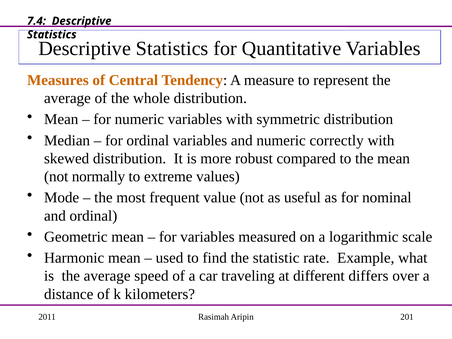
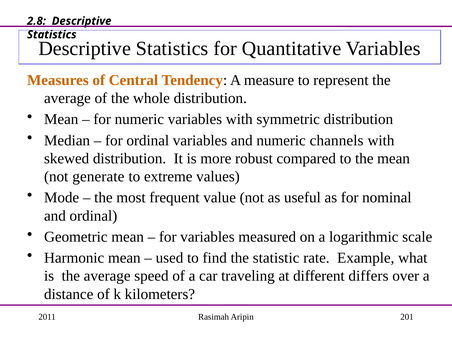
7.4: 7.4 -> 2.8
correctly: correctly -> channels
normally: normally -> generate
